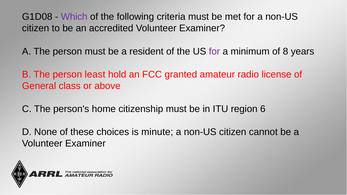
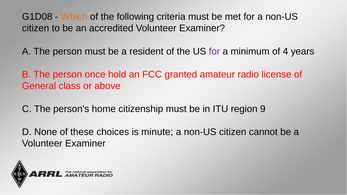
Which colour: purple -> orange
8: 8 -> 4
least: least -> once
6: 6 -> 9
